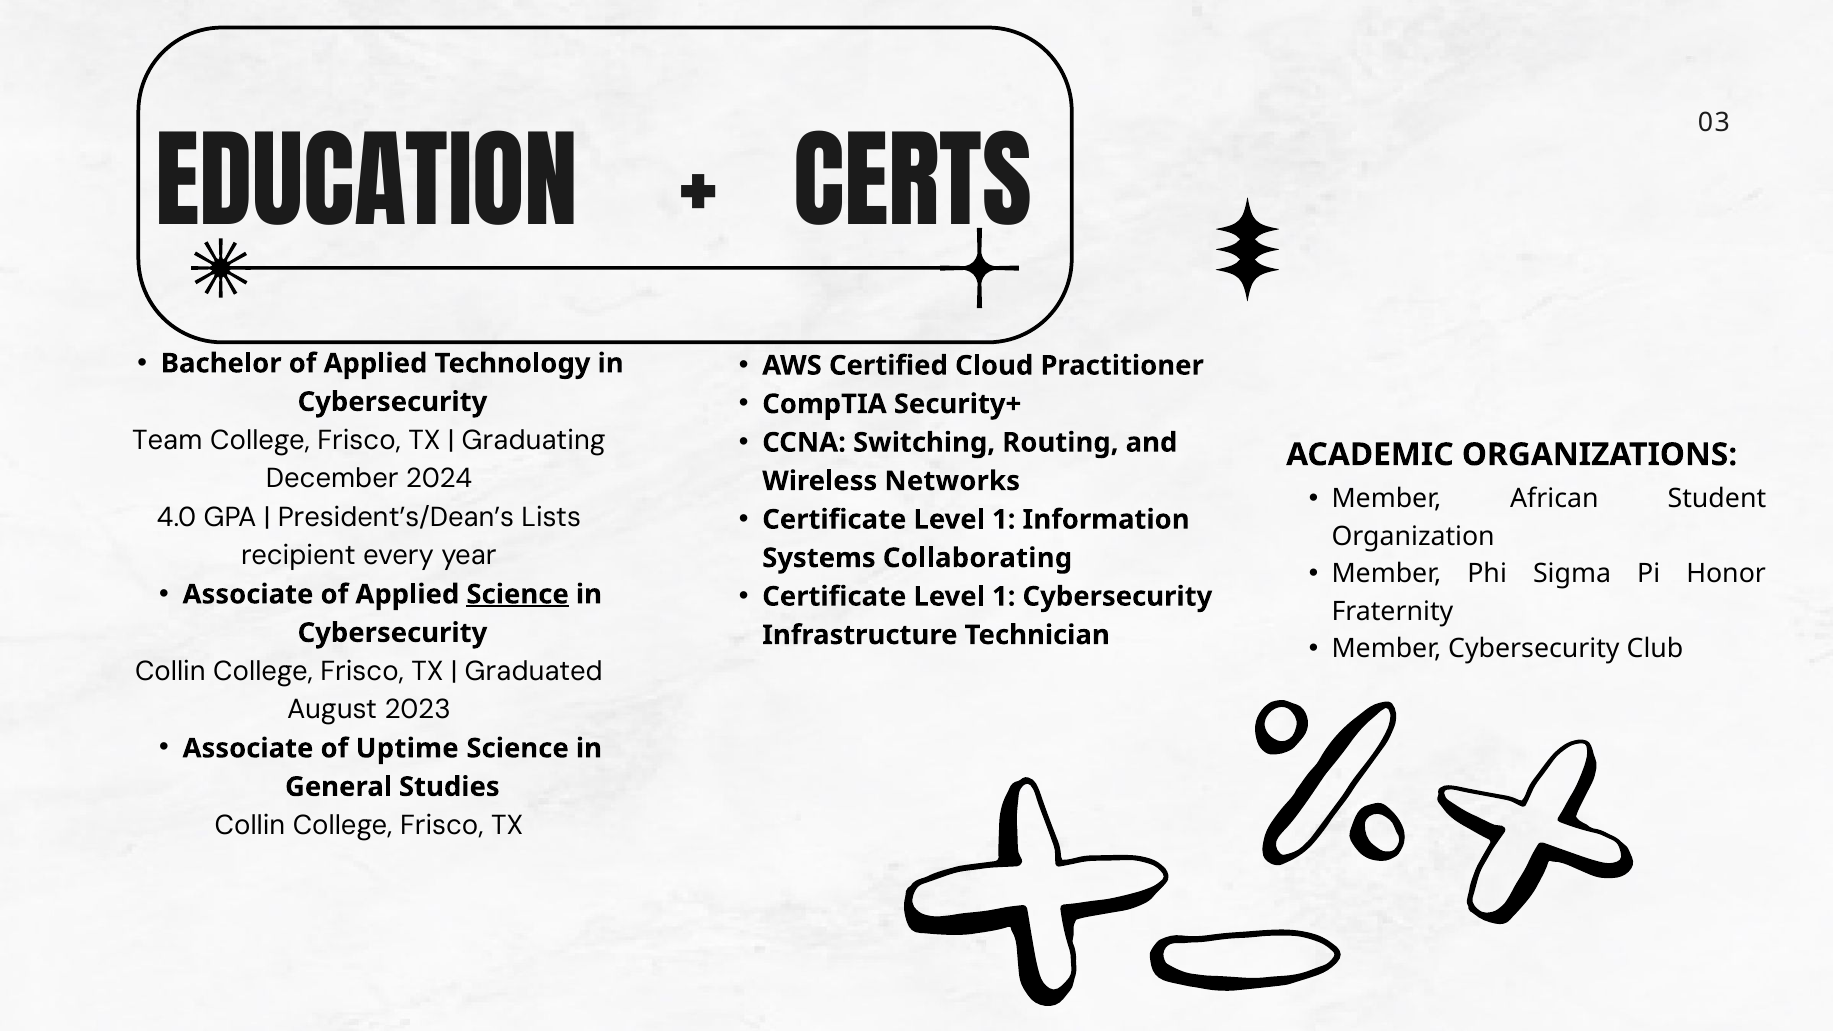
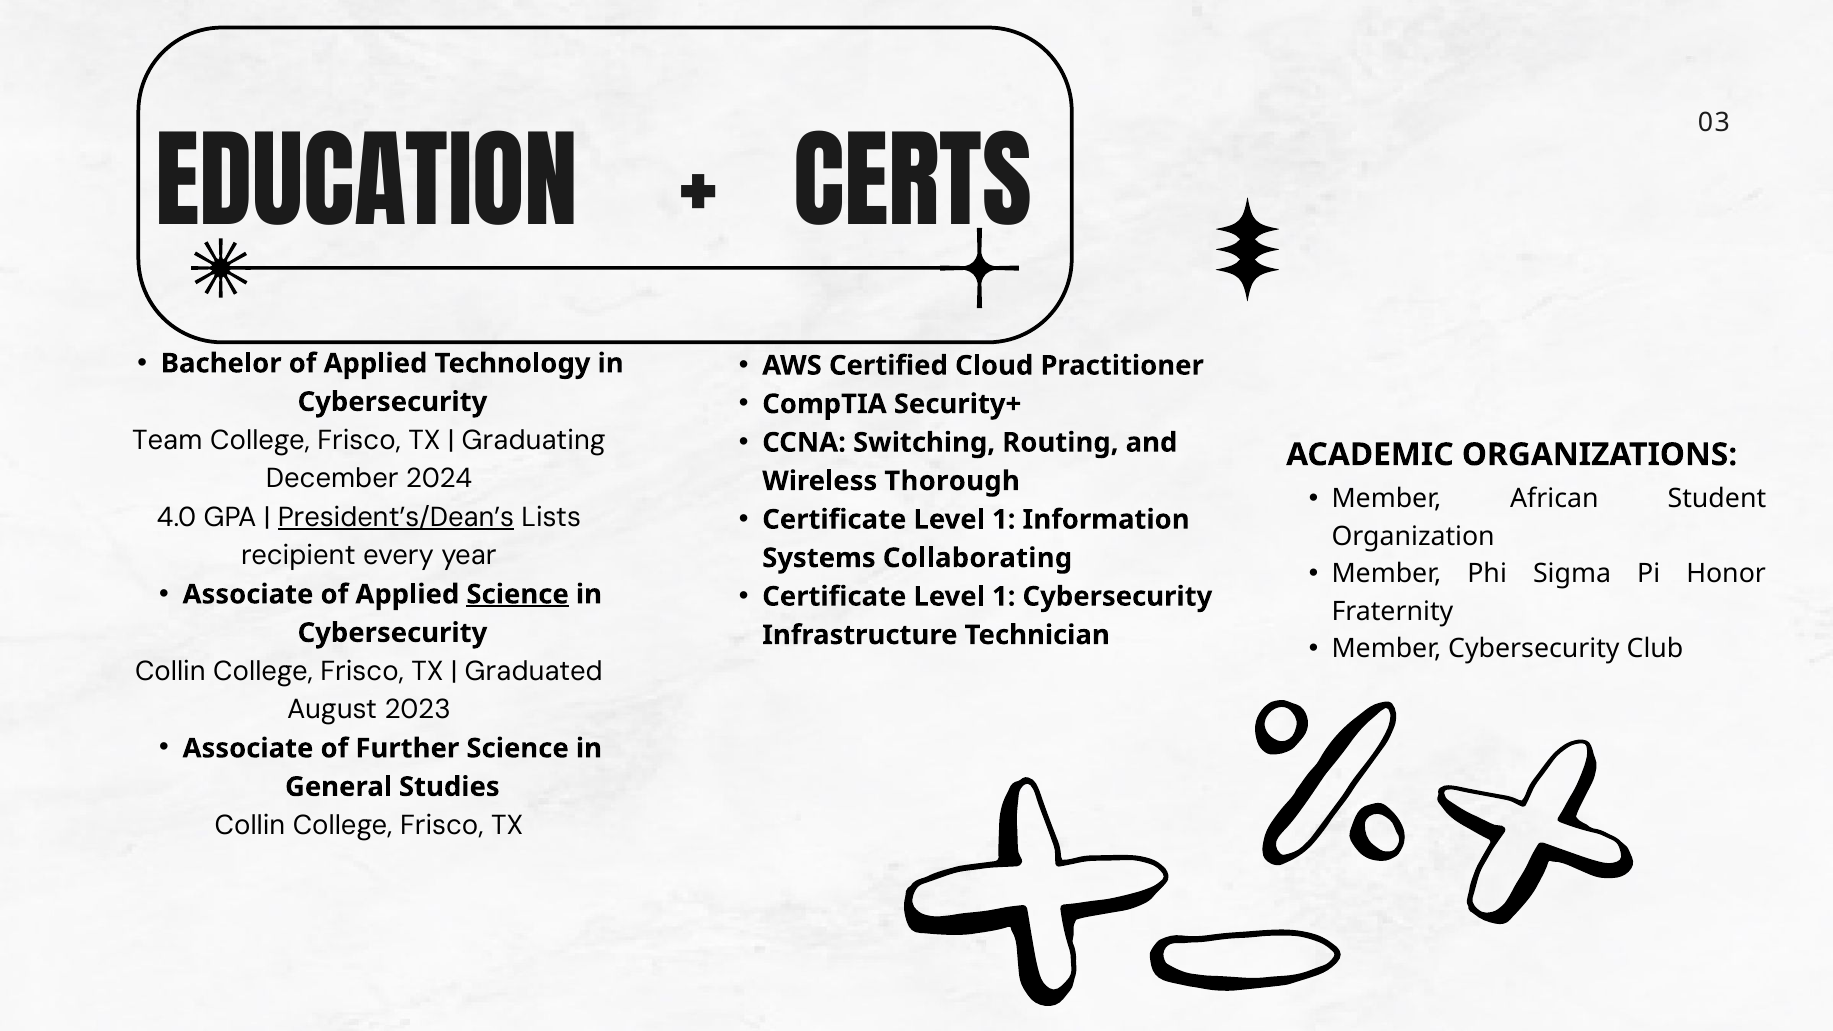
Networks: Networks -> Thorough
President’s/Dean’s underline: none -> present
Uptime: Uptime -> Further
